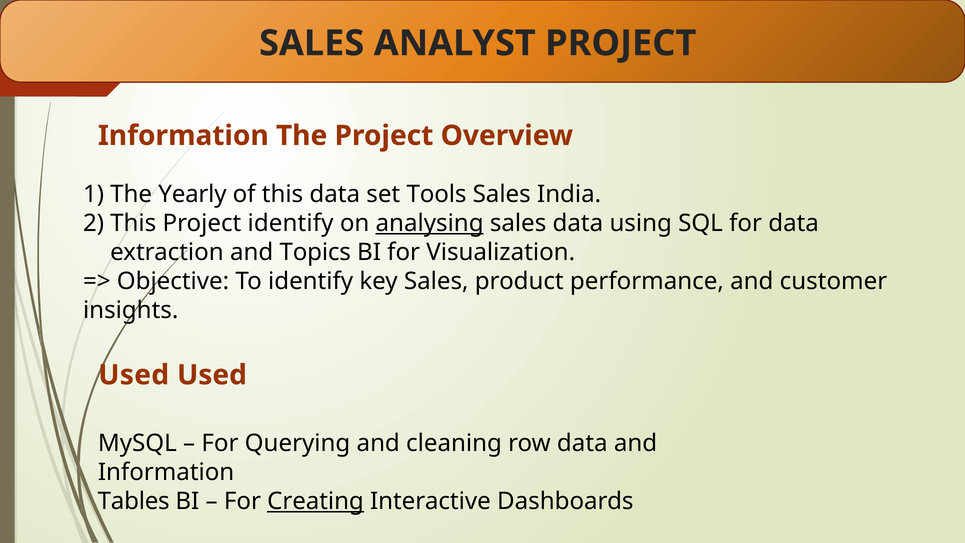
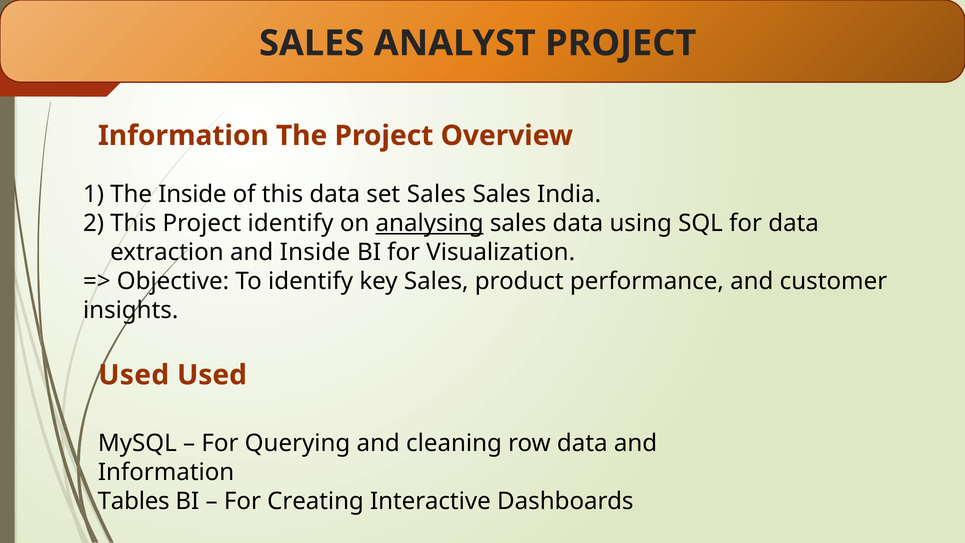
The Yearly: Yearly -> Inside
set Tools: Tools -> Sales
and Topics: Topics -> Inside
Creating underline: present -> none
